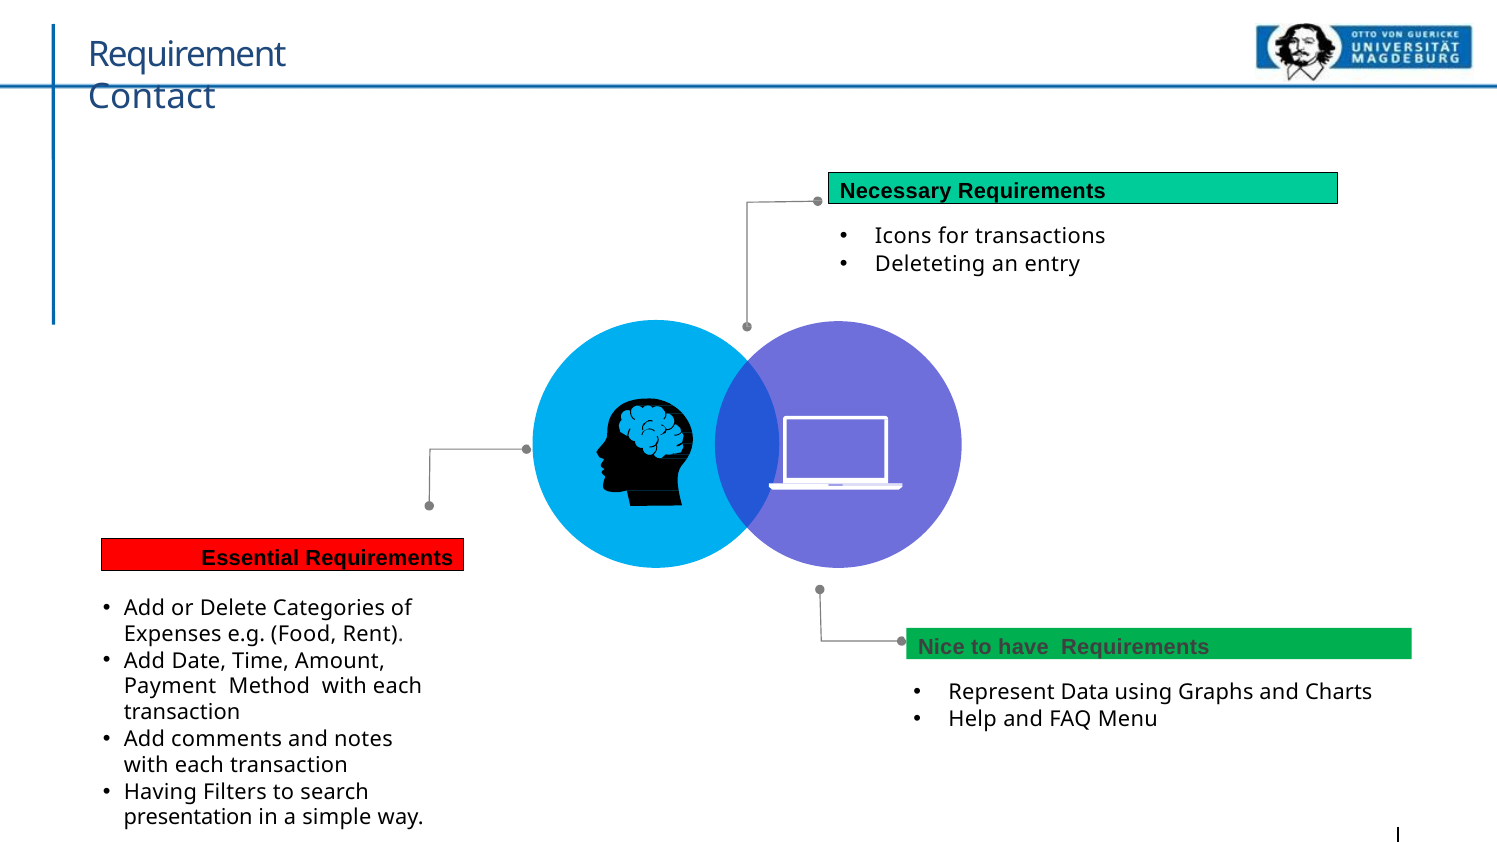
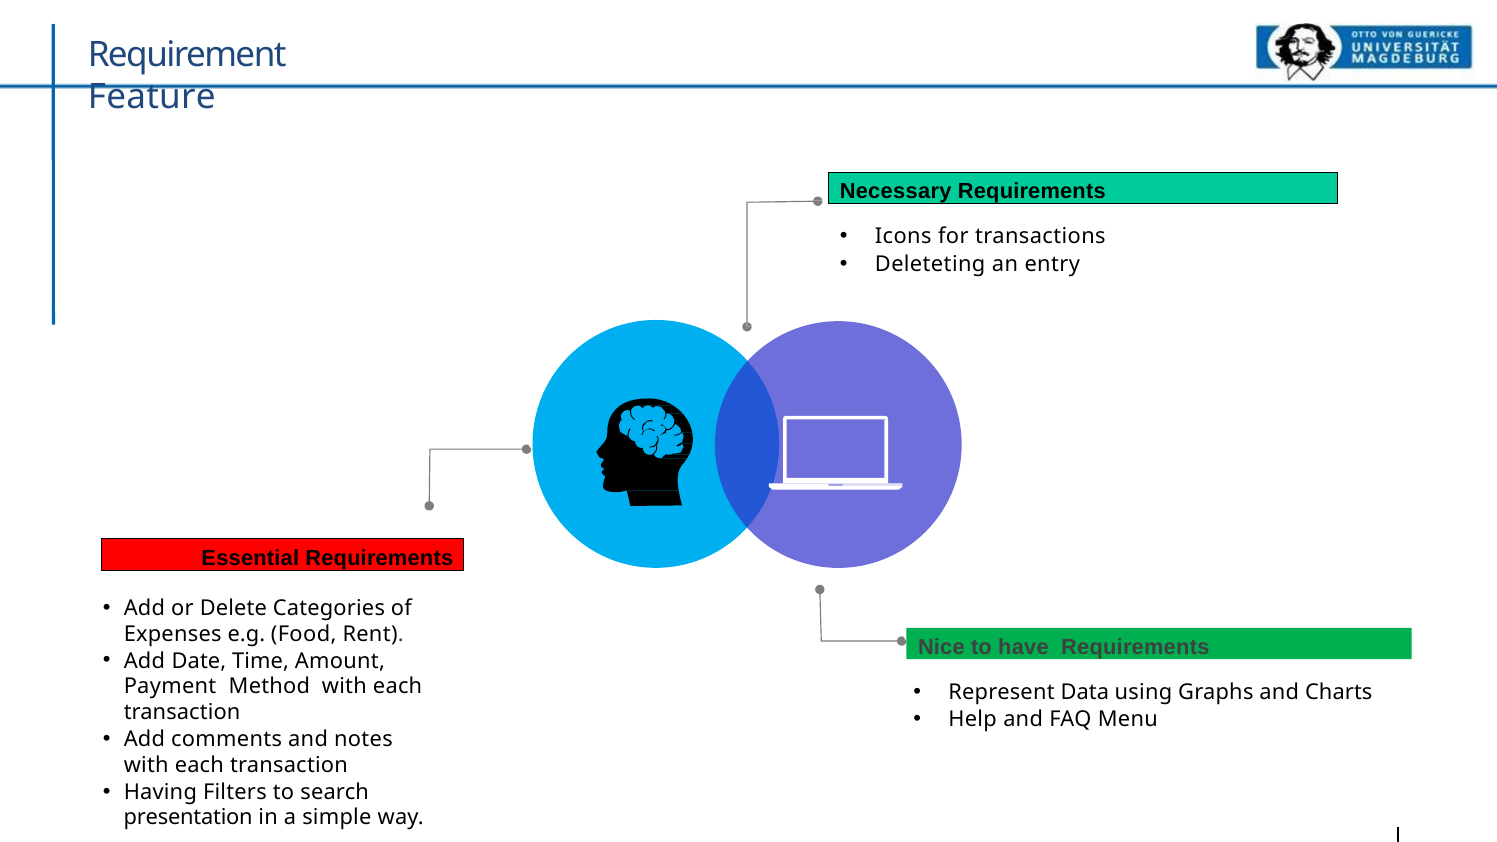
Contact: Contact -> Feature
